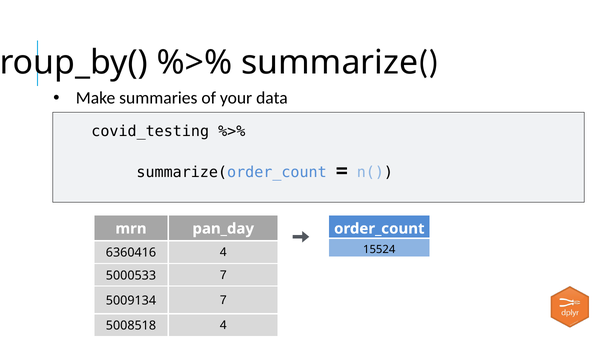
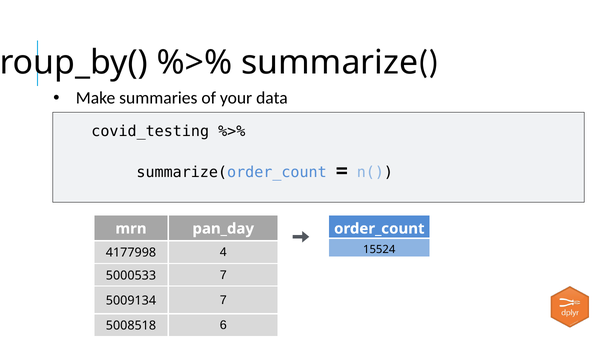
6360416: 6360416 -> 4177998
5008518 4: 4 -> 6
